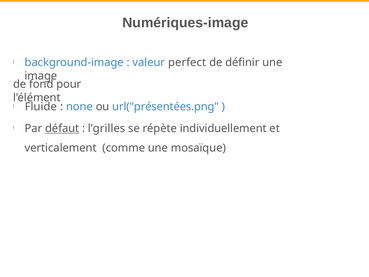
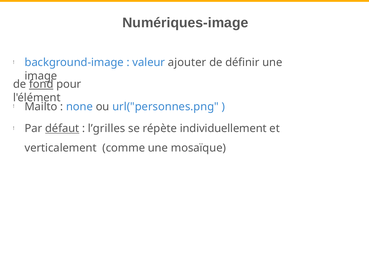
perfect: perfect -> ajouter
fond underline: none -> present
Fluide: Fluide -> Mailto
url("présentées.png: url("présentées.png -> url("personnes.png
